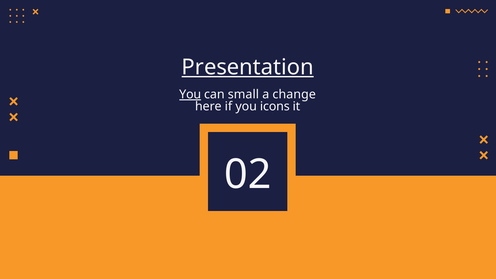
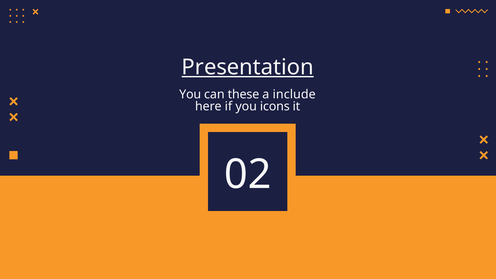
You at (190, 95) underline: present -> none
small: small -> these
change: change -> include
